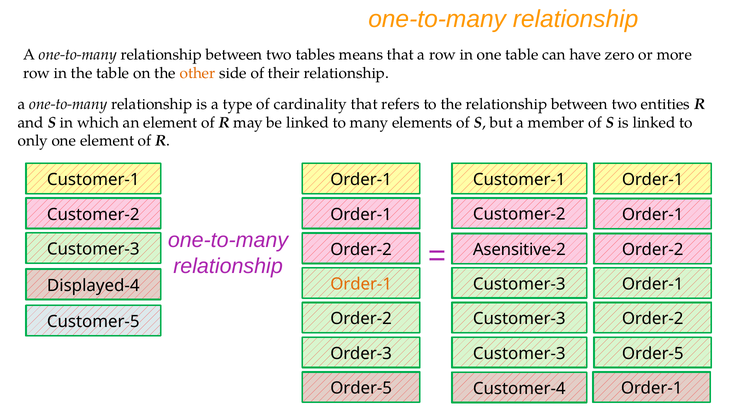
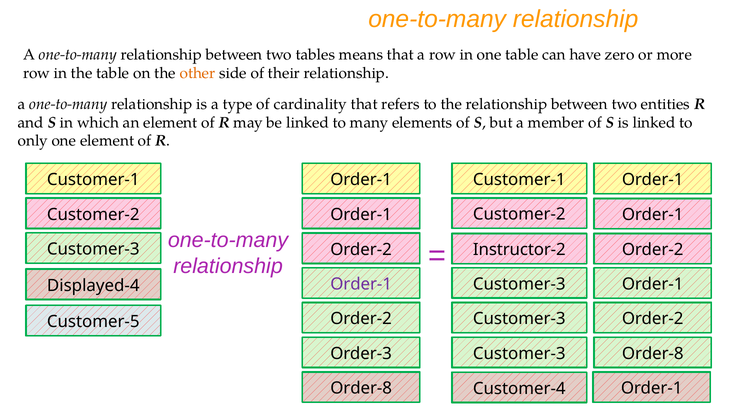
Asensitive-2: Asensitive-2 -> Instructor-2
Order-1 at (361, 284) colour: orange -> purple
Order-5 at (653, 354): Order-5 -> Order-8
Order-5 at (361, 388): Order-5 -> Order-8
